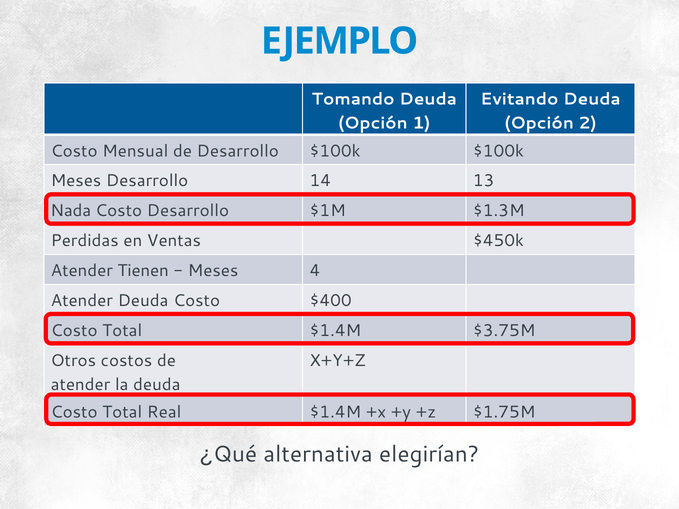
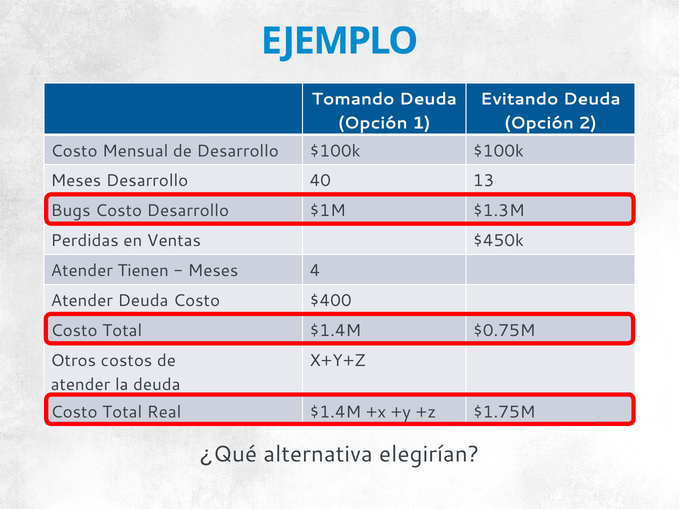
14: 14 -> 40
Nada: Nada -> Bugs
$3.75M: $3.75M -> $0.75M
